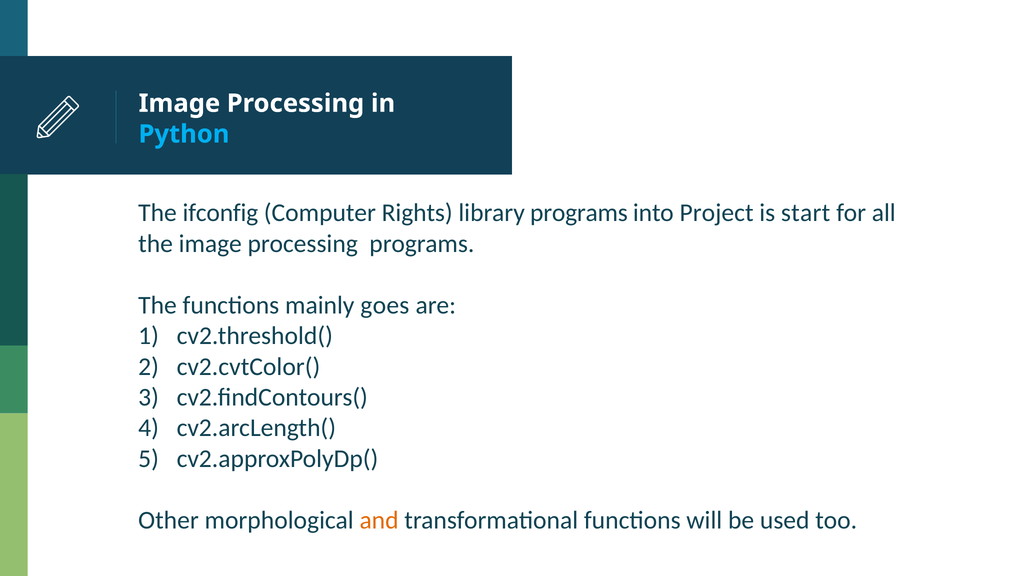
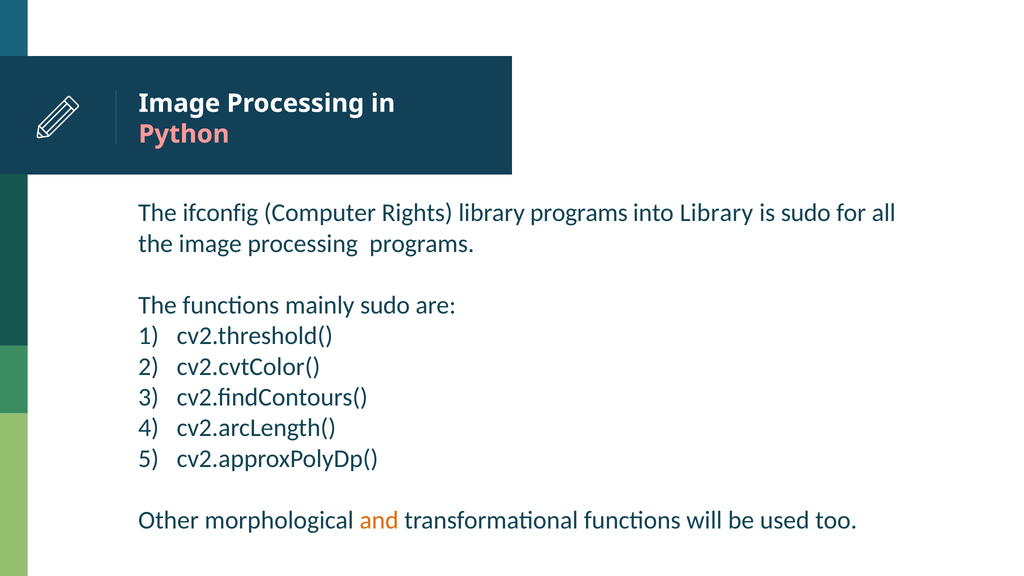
Python colour: light blue -> pink
into Project: Project -> Library
is start: start -> sudo
mainly goes: goes -> sudo
